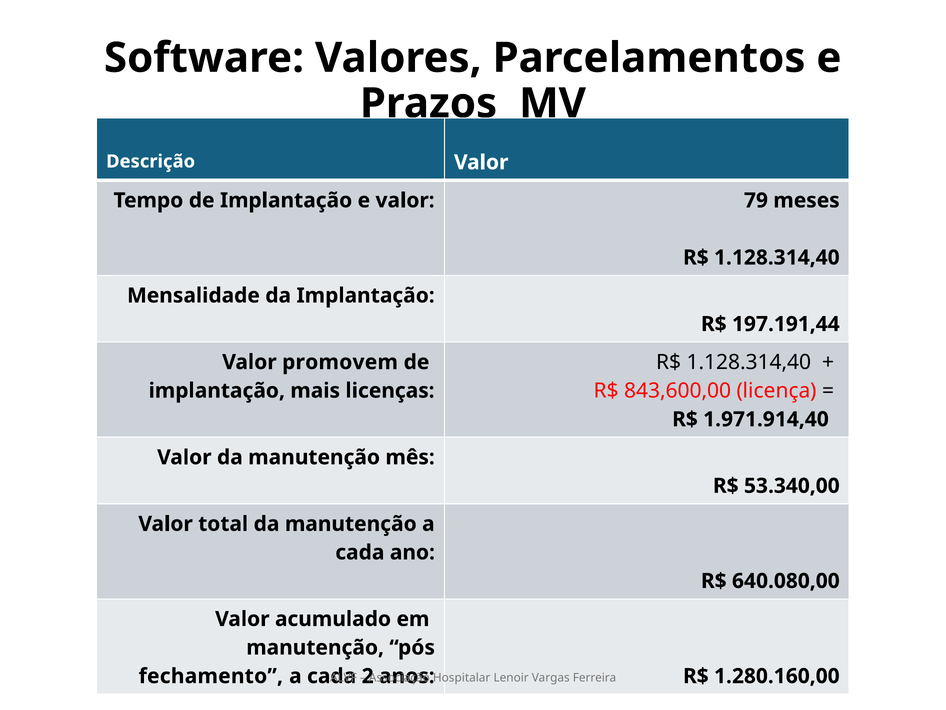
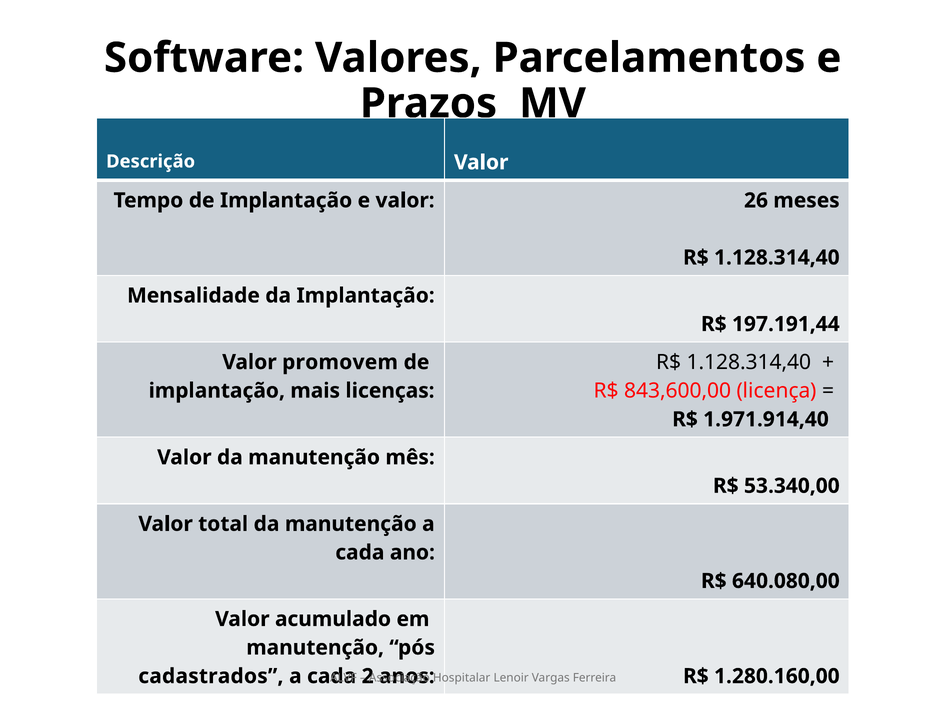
79: 79 -> 26
fechamento: fechamento -> cadastrados
